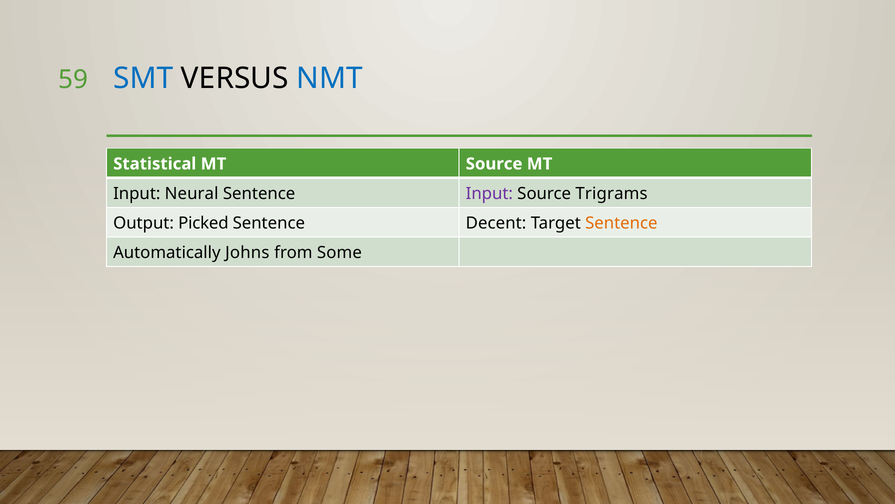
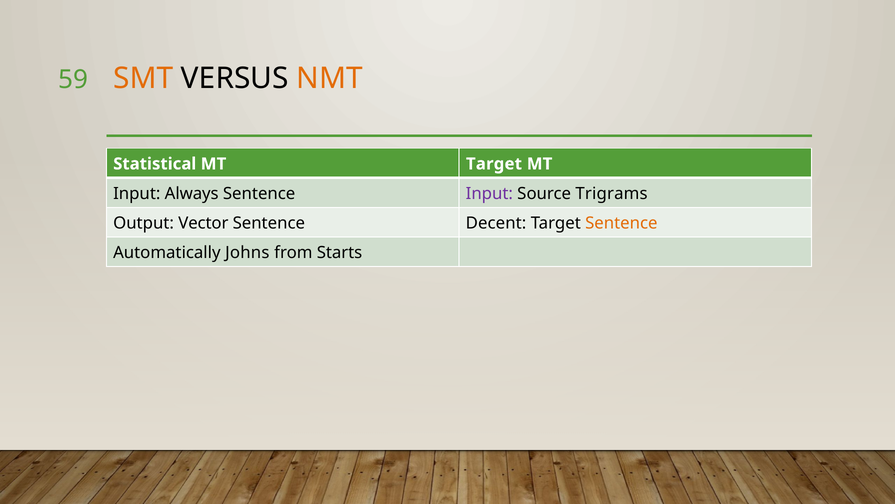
SMT colour: blue -> orange
NMT colour: blue -> orange
MT Source: Source -> Target
Neural: Neural -> Always
Picked: Picked -> Vector
Some: Some -> Starts
